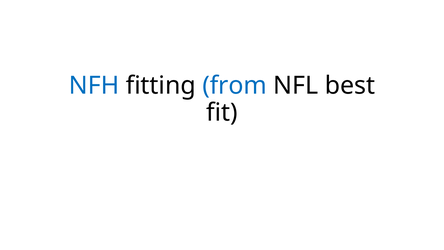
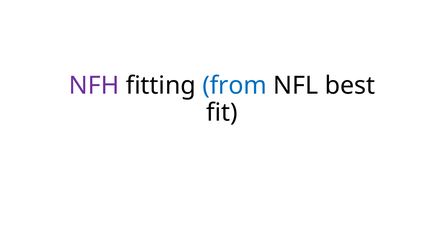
NFH colour: blue -> purple
